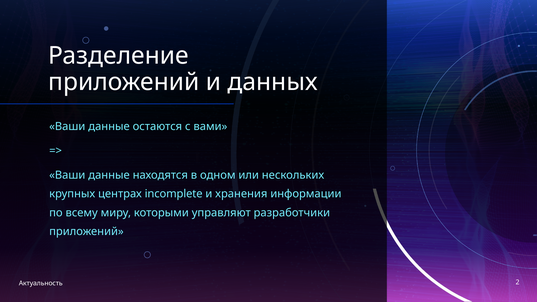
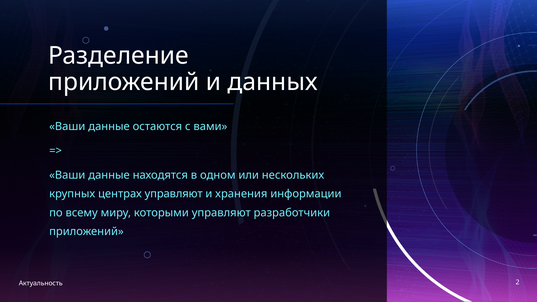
центрах incomplete: incomplete -> управляют
